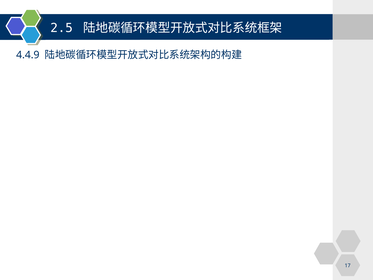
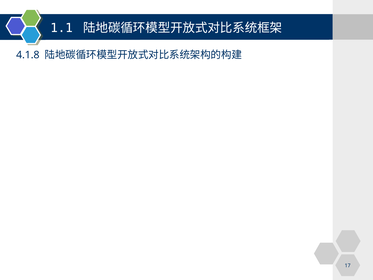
2.5: 2.5 -> 1.1
4.4.9: 4.4.9 -> 4.1.8
